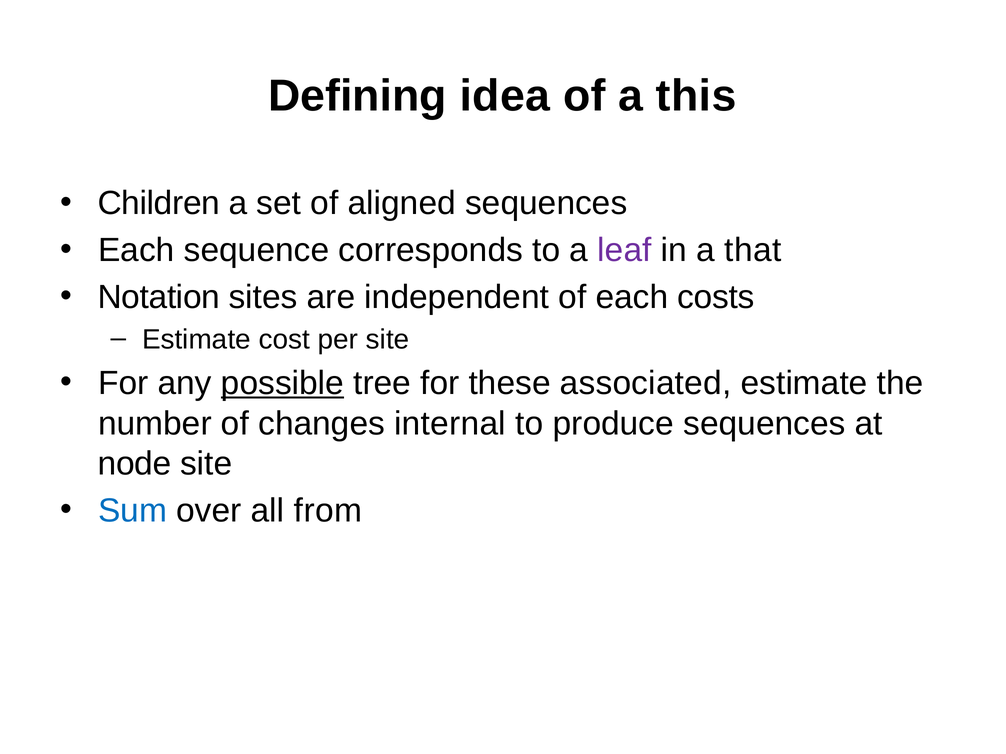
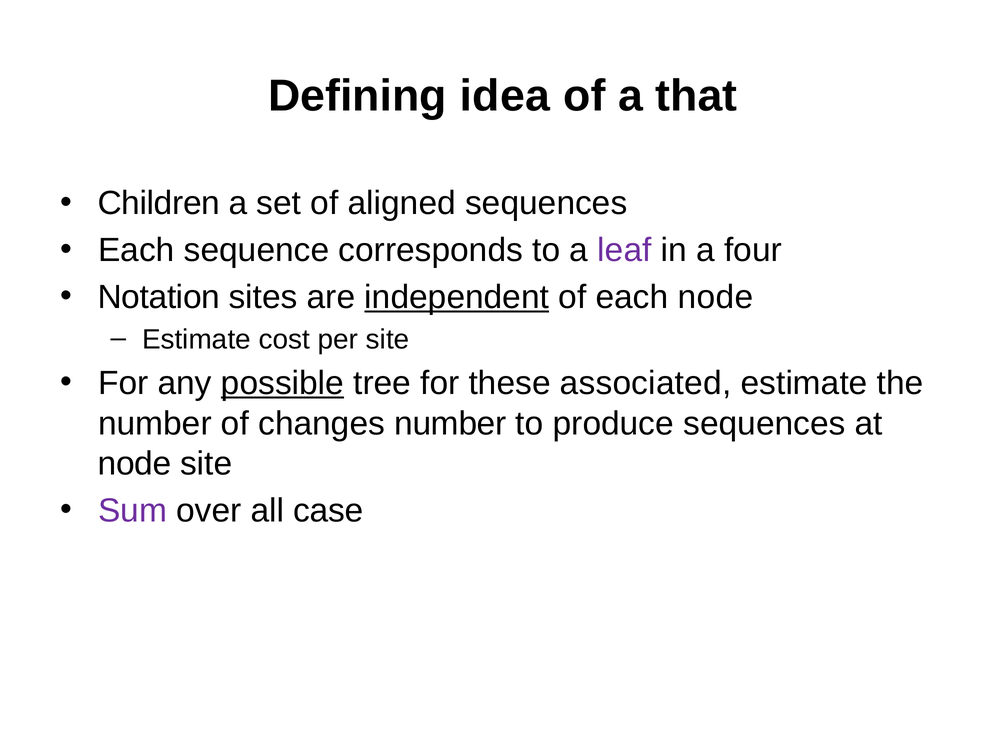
this: this -> that
that: that -> four
independent underline: none -> present
each costs: costs -> node
changes internal: internal -> number
Sum colour: blue -> purple
from: from -> case
